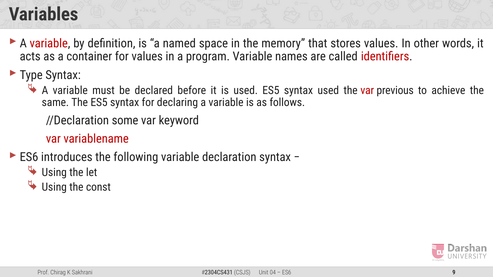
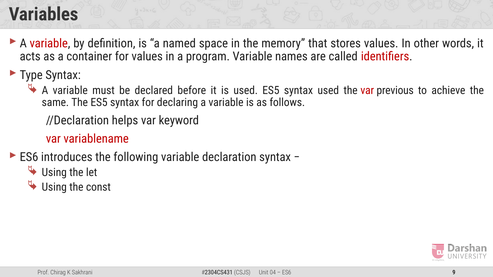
some: some -> helps
